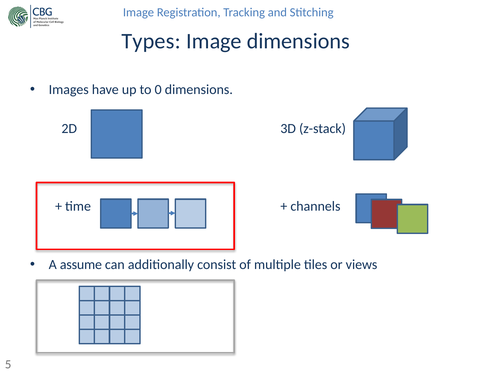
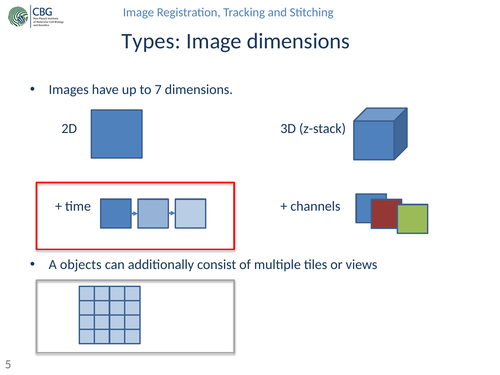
0: 0 -> 7
assume: assume -> objects
